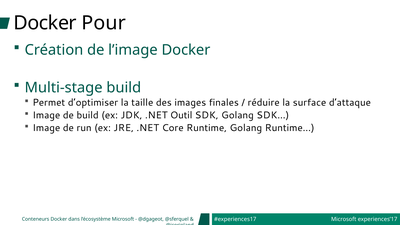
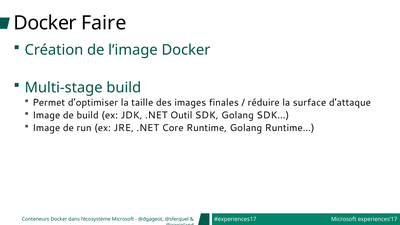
Pour: Pour -> Faire
